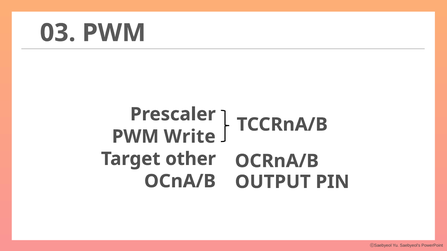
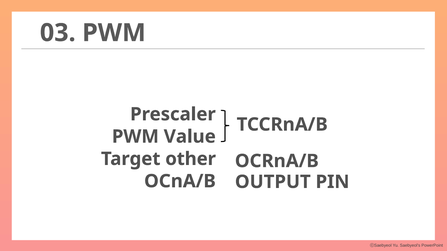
Write: Write -> Value
